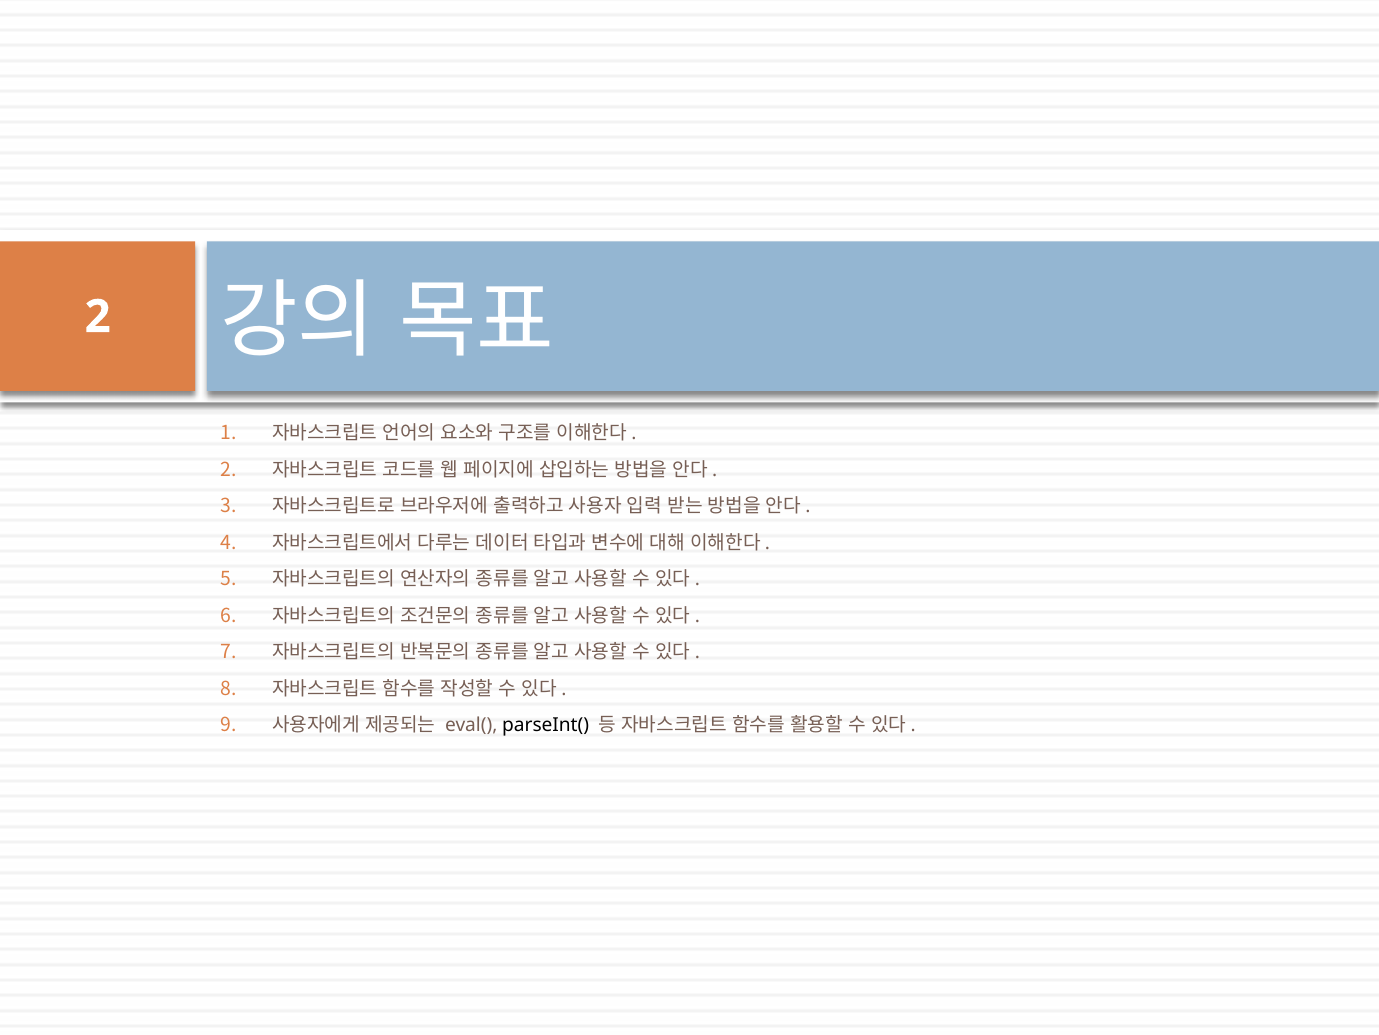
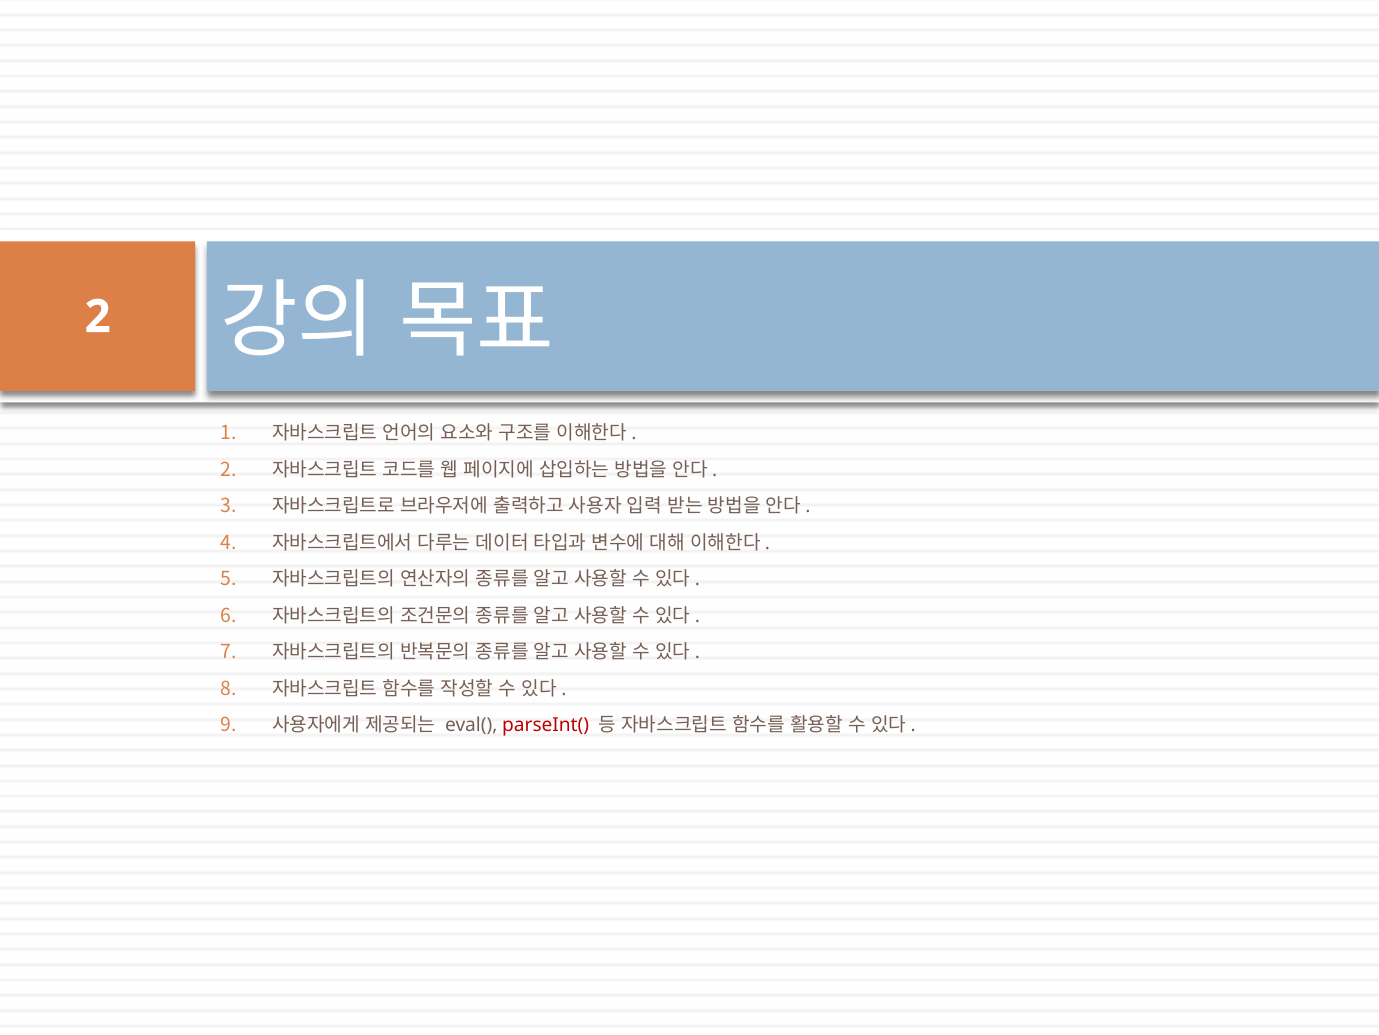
parseInt( colour: black -> red
